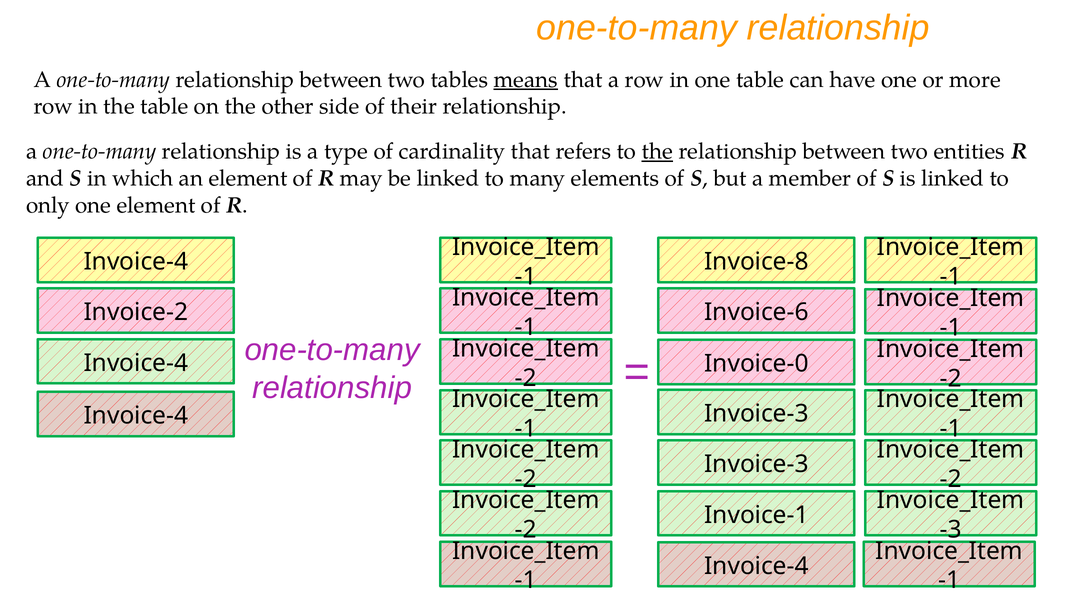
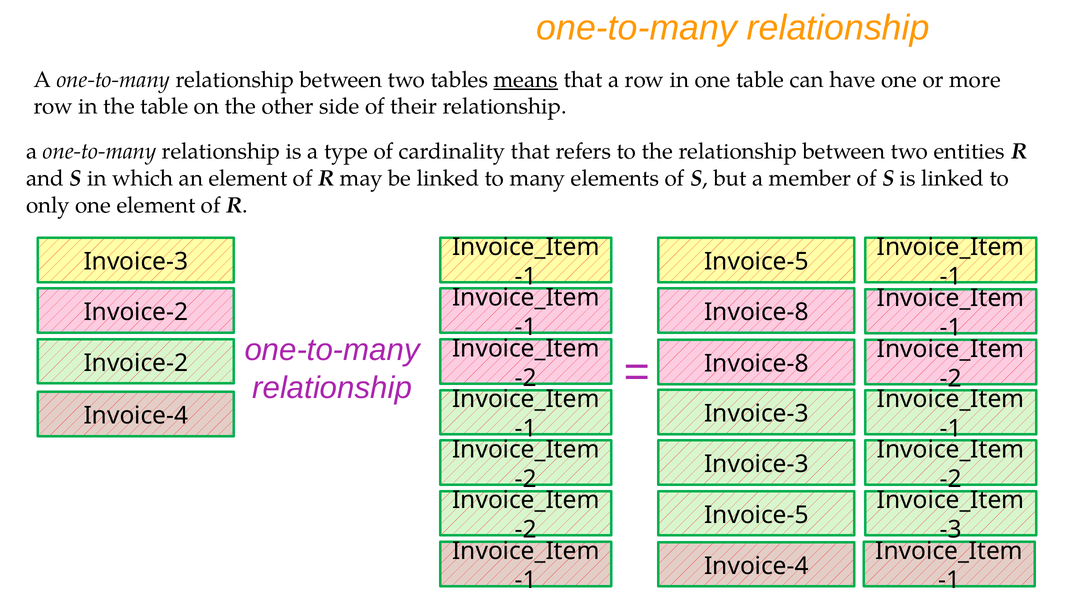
the at (657, 152) underline: present -> none
Invoice-4 at (136, 262): Invoice-4 -> Invoice-3
Invoice-8 at (756, 262): Invoice-8 -> Invoice-5
Invoice-6 at (756, 312): Invoice-6 -> Invoice-8
Invoice-4 at (136, 363): Invoice-4 -> Invoice-2
Invoice-0 at (756, 364): Invoice-0 -> Invoice-8
Invoice-1 at (756, 515): Invoice-1 -> Invoice-5
